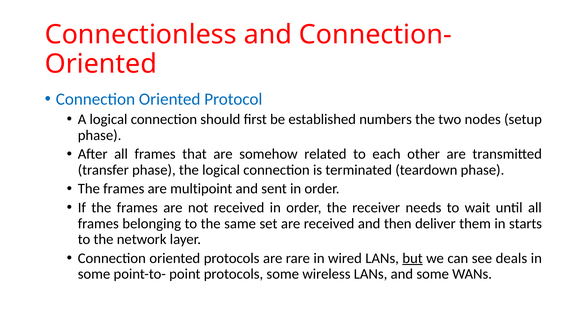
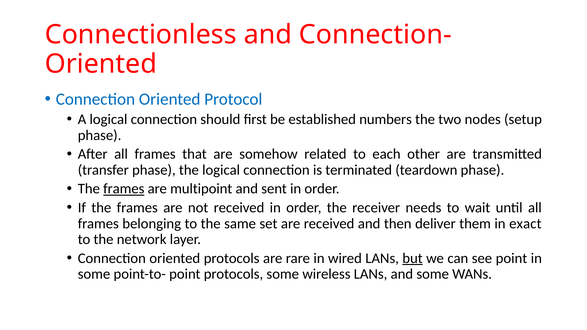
frames at (124, 189) underline: none -> present
starts: starts -> exact
see deals: deals -> point
